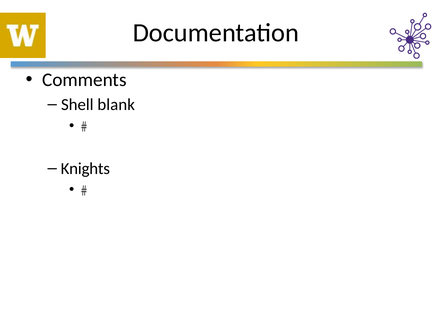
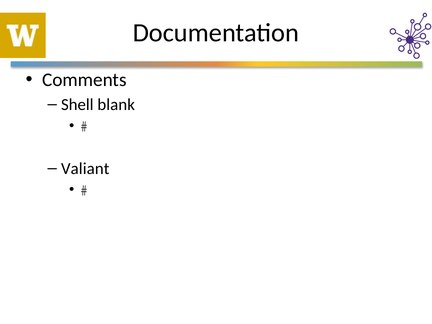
Knights: Knights -> Valiant
